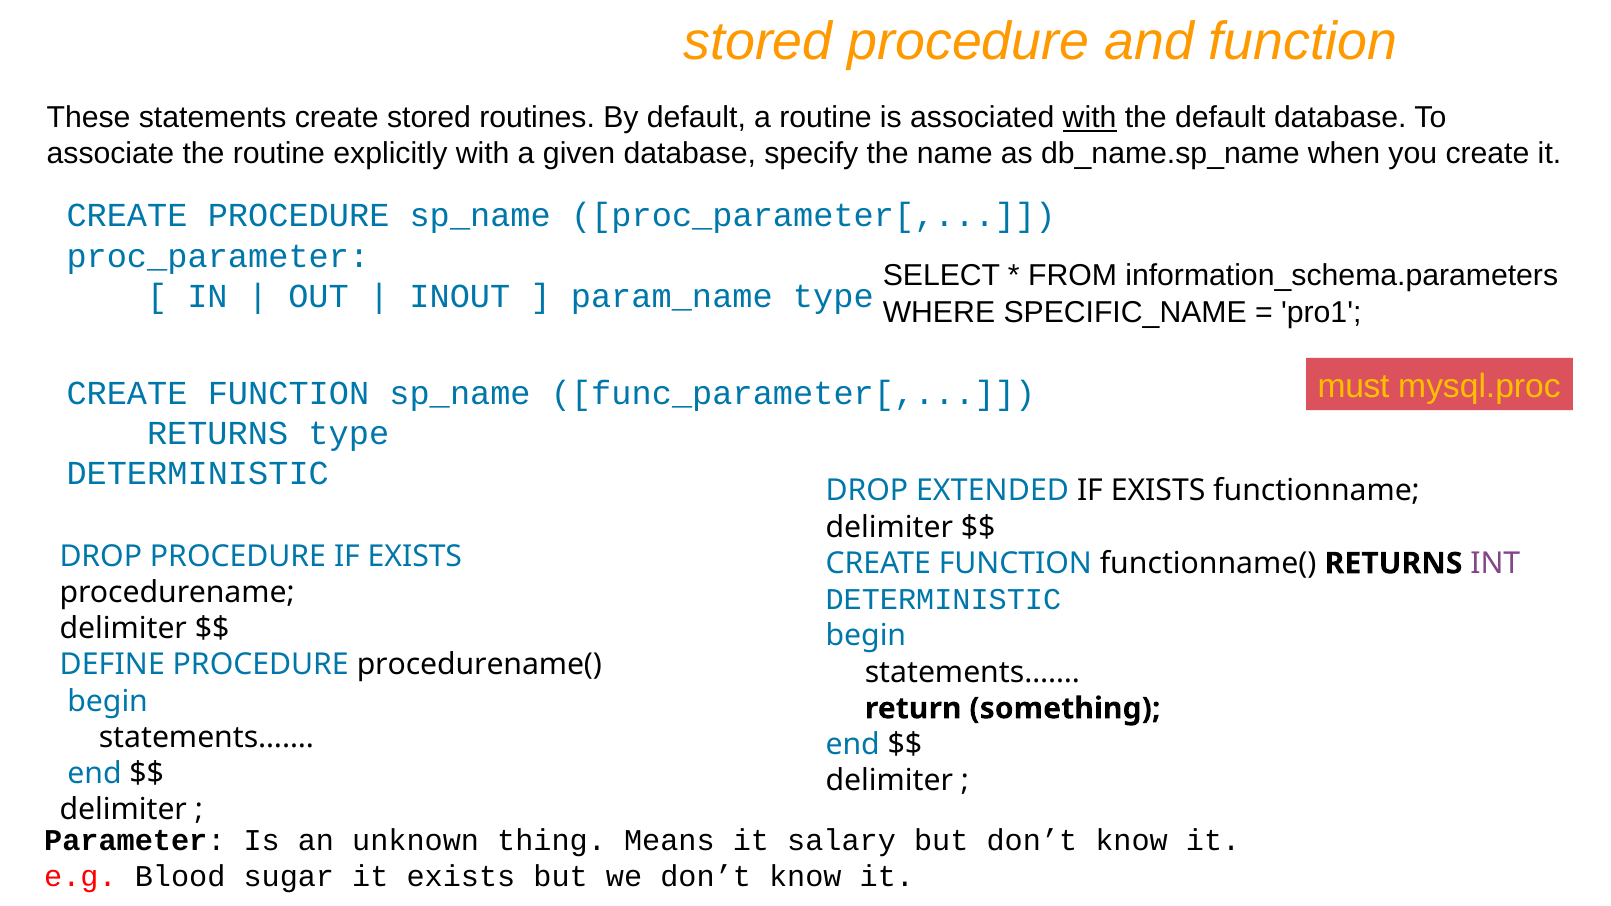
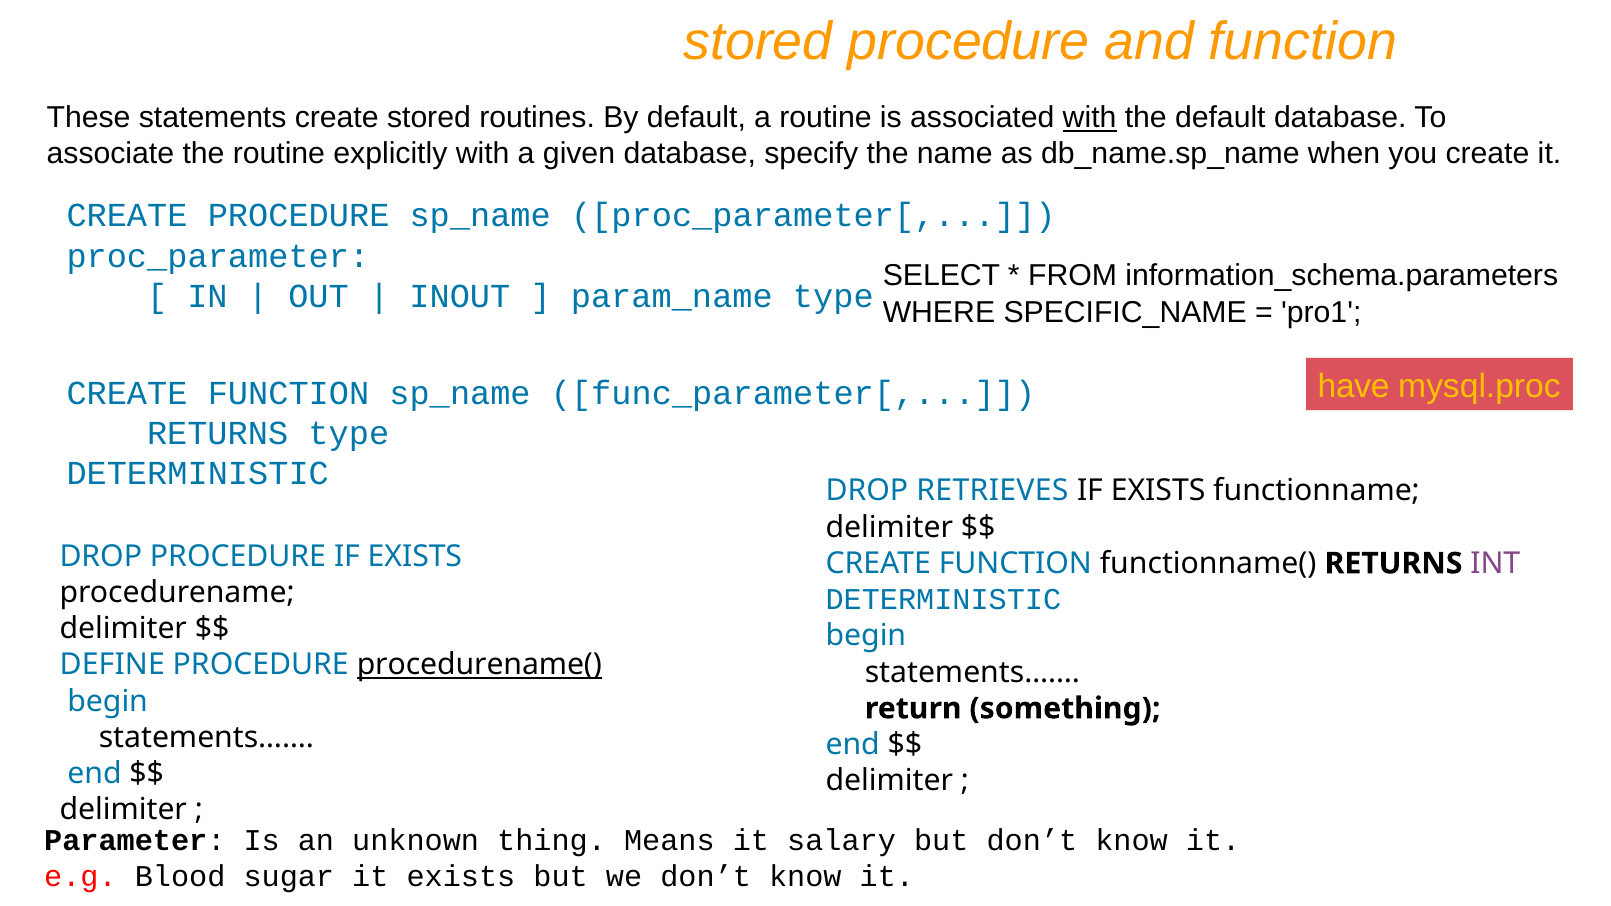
must: must -> have
EXTENDED: EXTENDED -> RETRIEVES
procedurename( underline: none -> present
